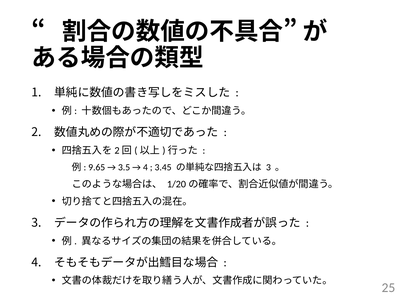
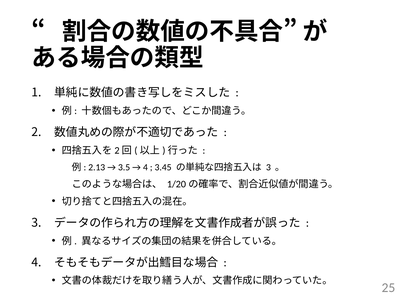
9.65: 9.65 -> 2.13
